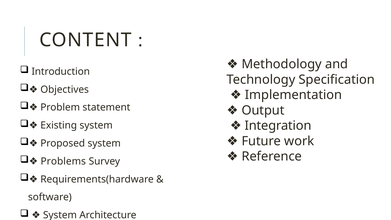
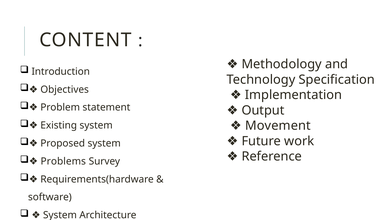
Integration: Integration -> Movement
